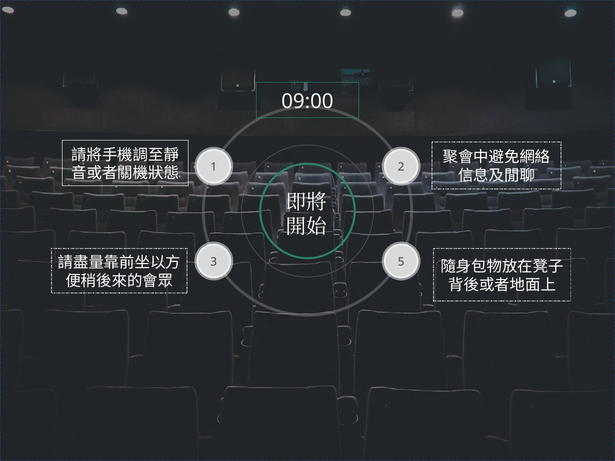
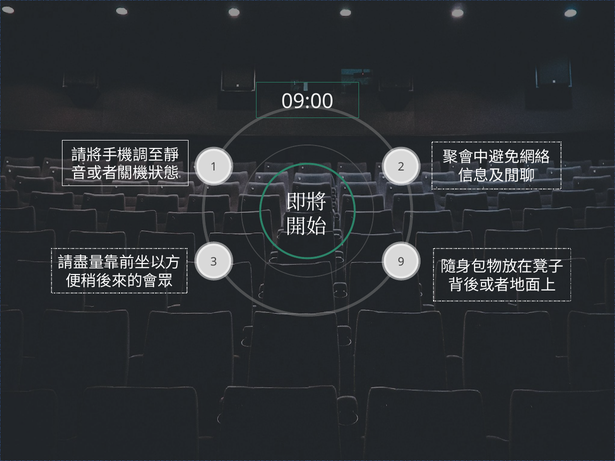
5: 5 -> 9
